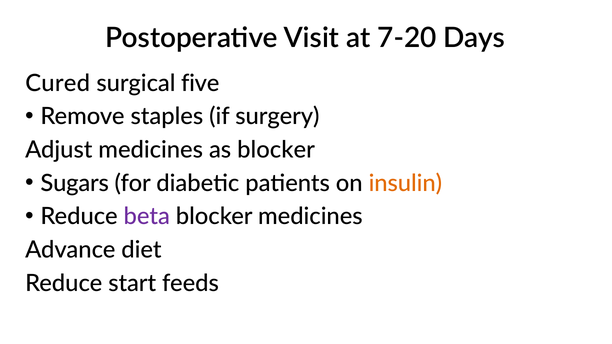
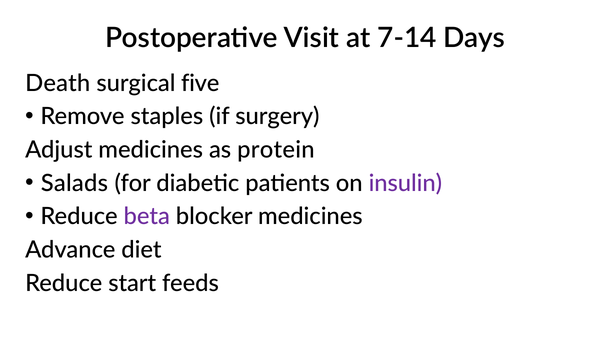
7-20: 7-20 -> 7-14
Cured: Cured -> Death
as blocker: blocker -> protein
Sugars: Sugars -> Salads
insulin colour: orange -> purple
